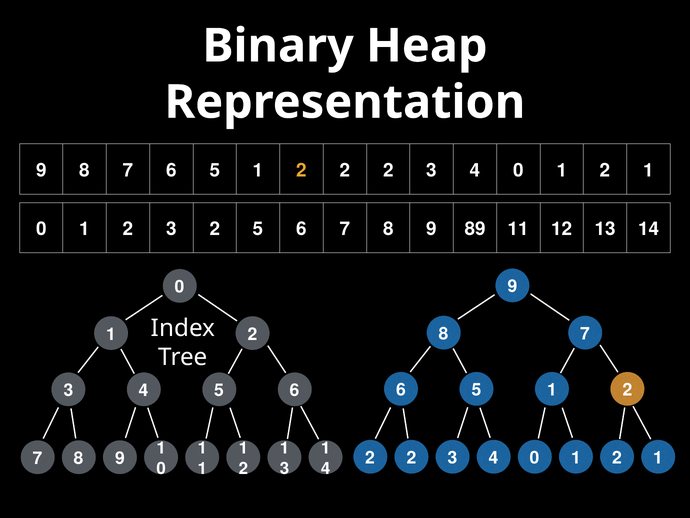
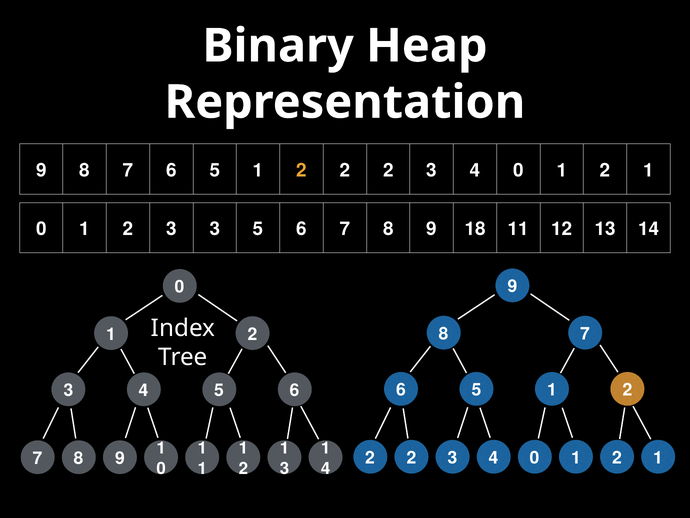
3 2: 2 -> 3
89: 89 -> 18
